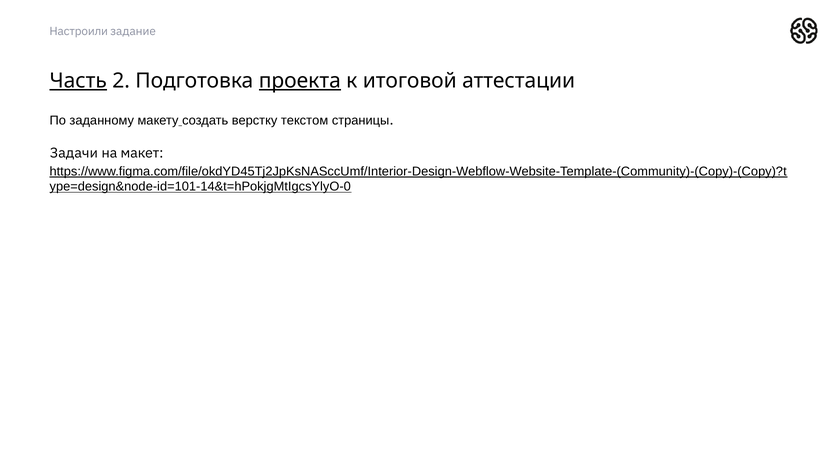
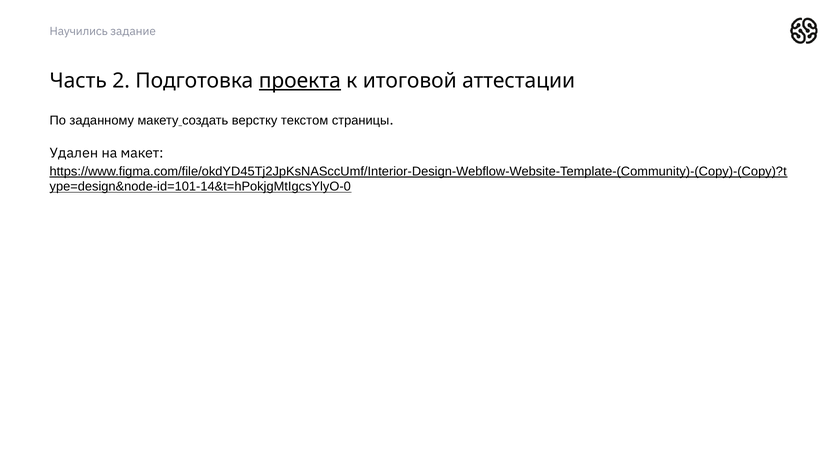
Настроили: Настроили -> Научились
Часть underline: present -> none
Задачи: Задачи -> Удален
